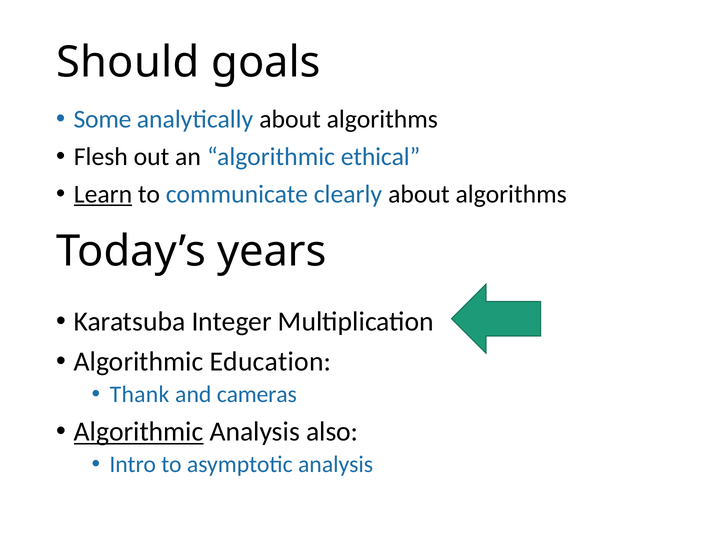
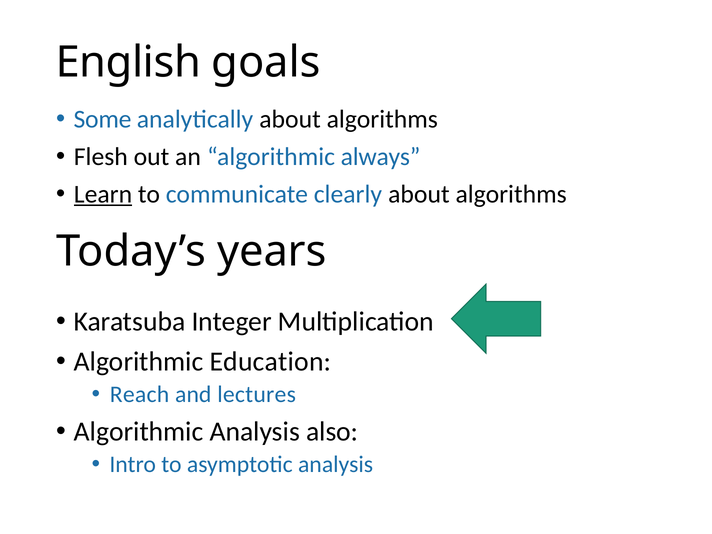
Should: Should -> English
ethical: ethical -> always
Thank: Thank -> Reach
cameras: cameras -> lectures
Algorithmic at (139, 432) underline: present -> none
